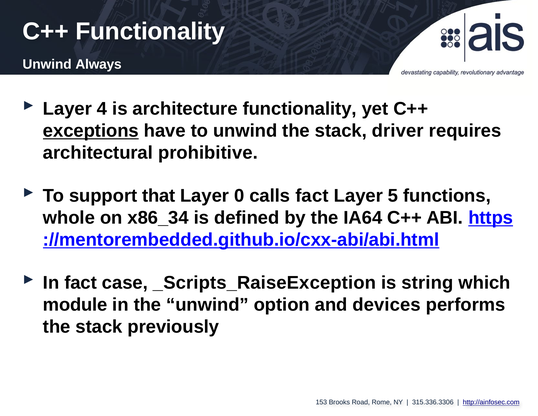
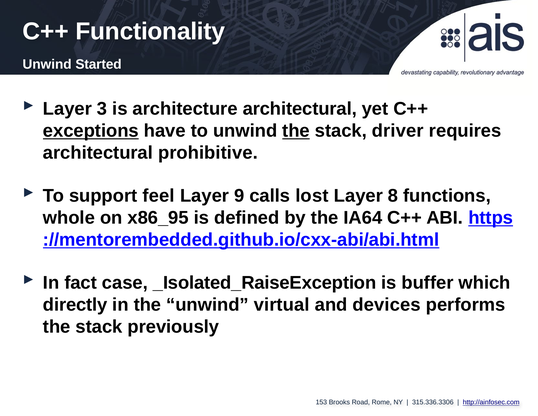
Always: Always -> Started
4: 4 -> 3
architecture functionality: functionality -> architectural
the at (296, 131) underline: none -> present
that: that -> feel
0: 0 -> 9
calls fact: fact -> lost
5: 5 -> 8
x86_34: x86_34 -> x86_95
_Scripts_RaiseException: _Scripts_RaiseException -> _Isolated_RaiseException
string: string -> buffer
module: module -> directly
option: option -> virtual
